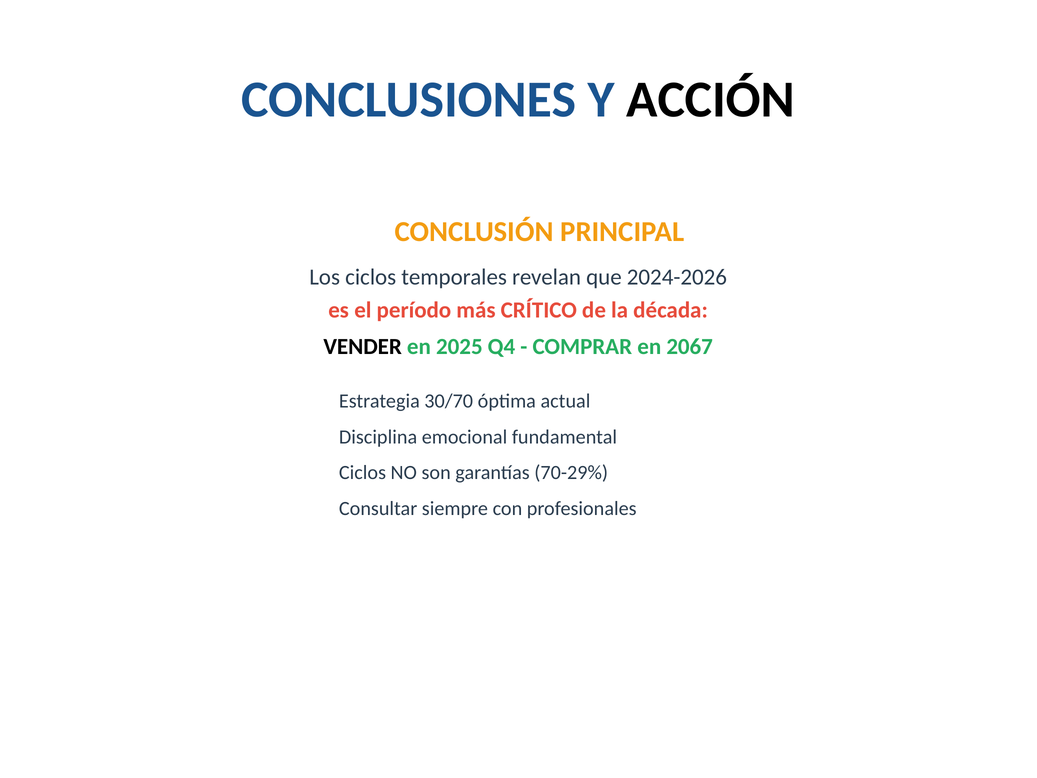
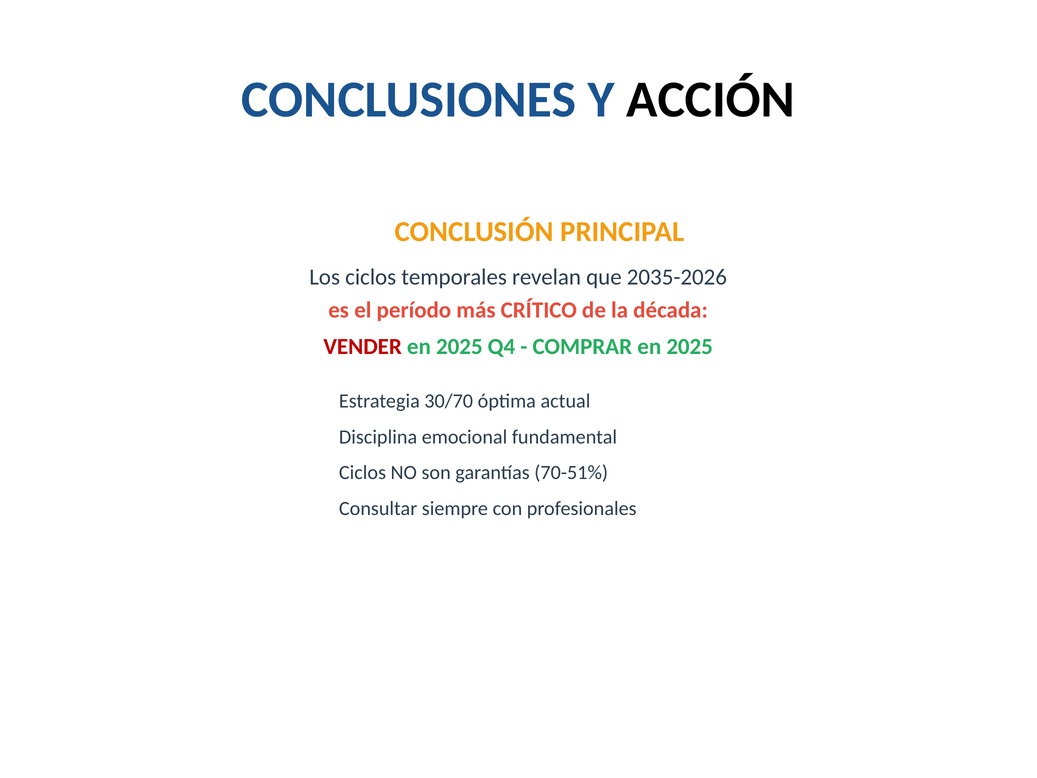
2024-2026: 2024-2026 -> 2035-2026
VENDER colour: black -> red
COMPRAR en 2067: 2067 -> 2025
70-29%: 70-29% -> 70-51%
